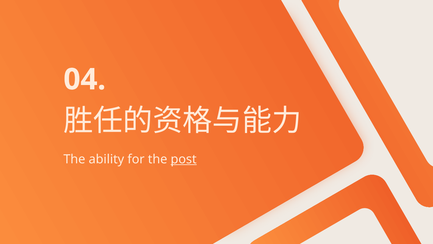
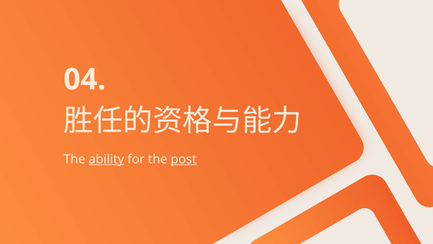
ability underline: none -> present
